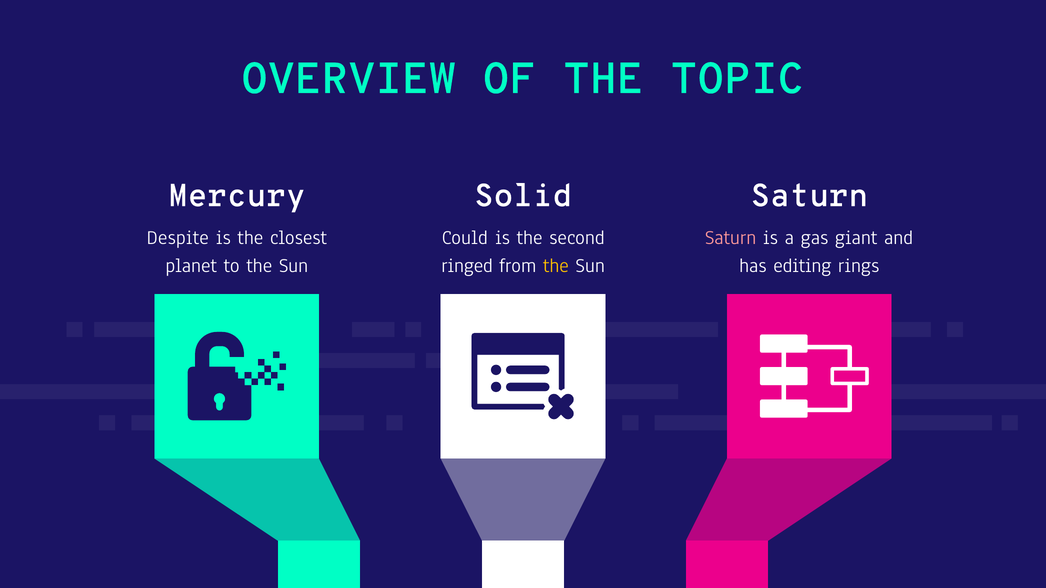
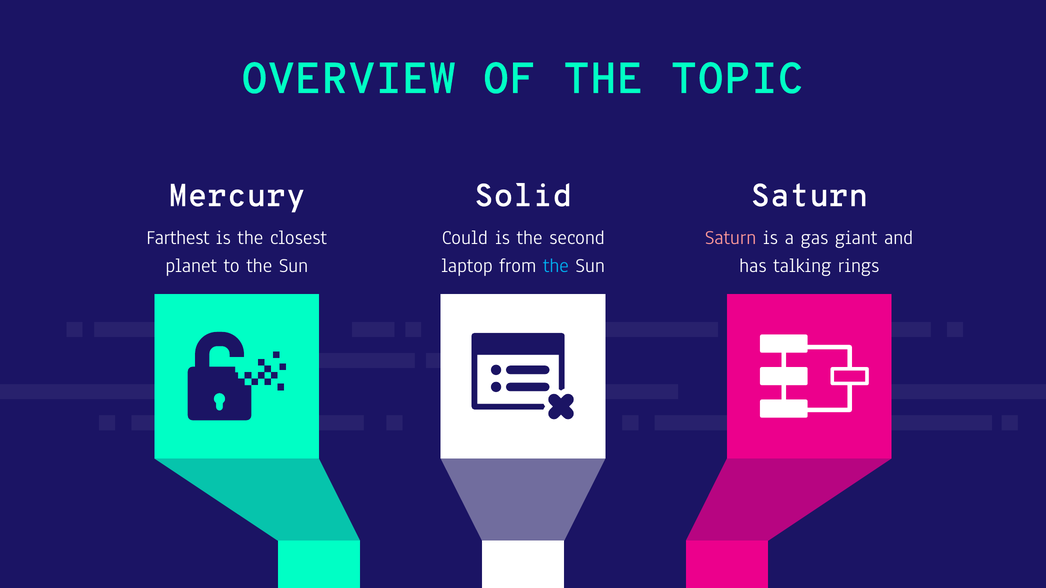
Despite: Despite -> Farthest
ringed: ringed -> laptop
the at (556, 266) colour: yellow -> light blue
editing: editing -> talking
